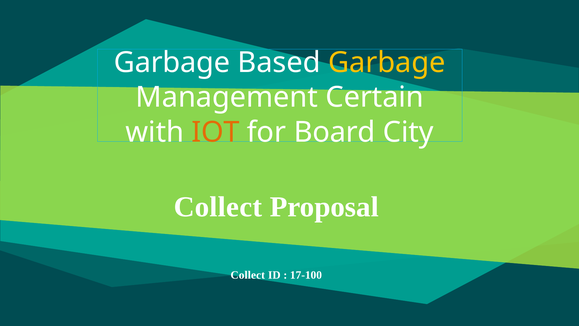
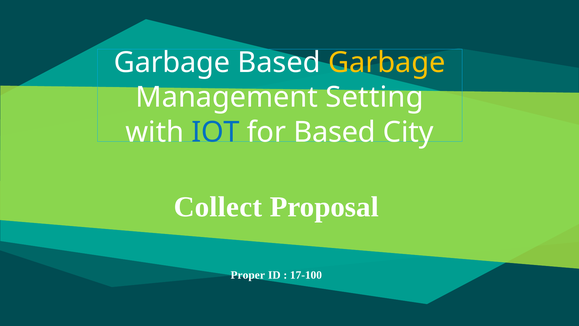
Certain: Certain -> Setting
IOT colour: orange -> blue
for Board: Board -> Based
Collect at (248, 275): Collect -> Proper
